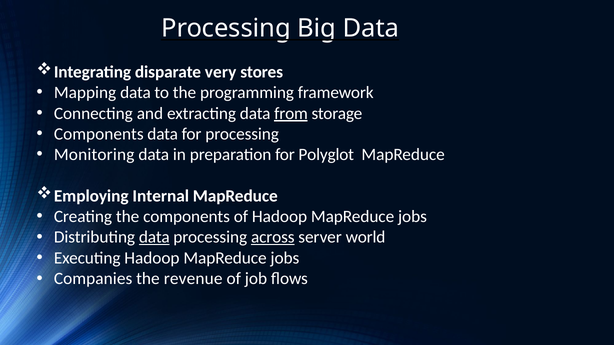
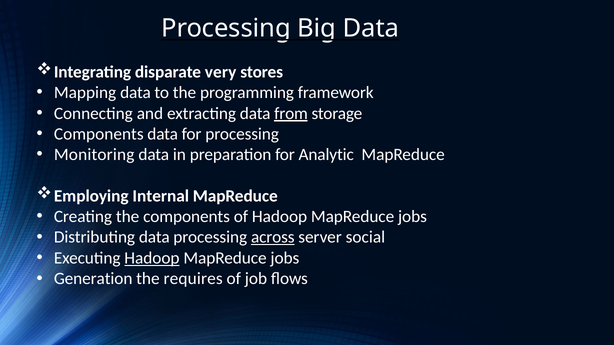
Polyglot: Polyglot -> Analytic
data at (154, 238) underline: present -> none
world: world -> social
Hadoop at (152, 258) underline: none -> present
Companies: Companies -> Generation
revenue: revenue -> requires
